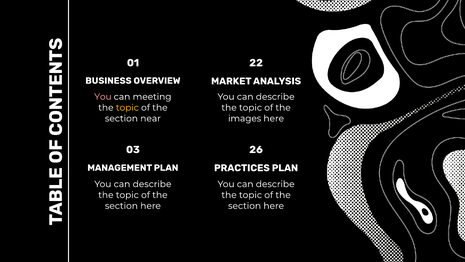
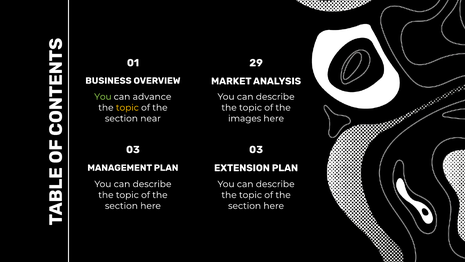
22: 22 -> 29
You at (103, 97) colour: pink -> light green
meeting: meeting -> advance
03 26: 26 -> 03
PRACTICES: PRACTICES -> EXTENSION
